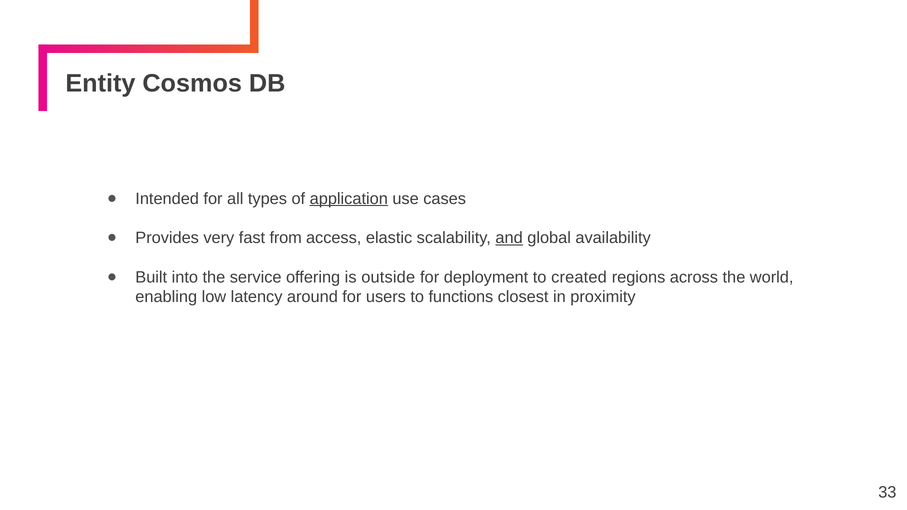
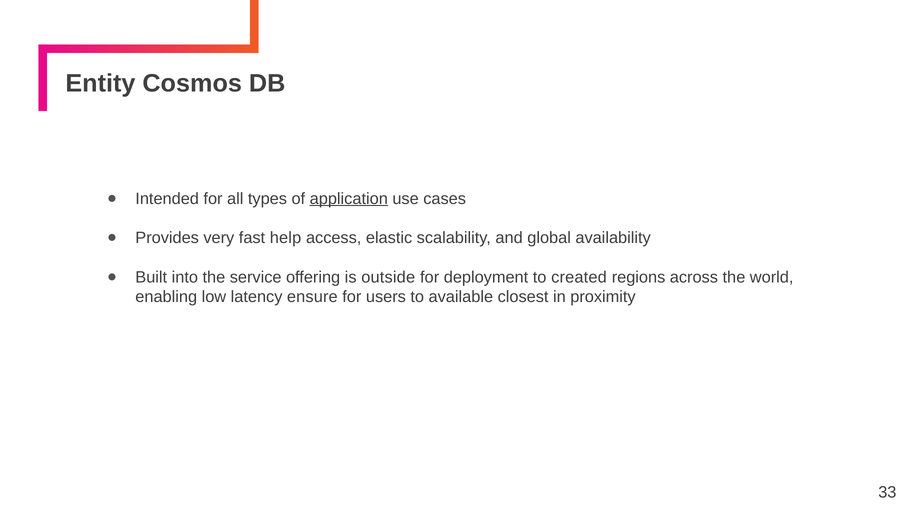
from: from -> help
and underline: present -> none
around: around -> ensure
functions: functions -> available
